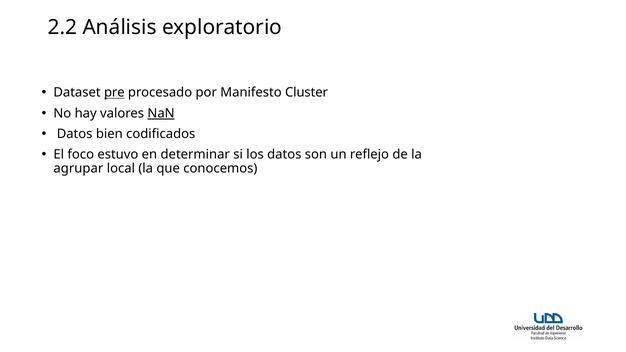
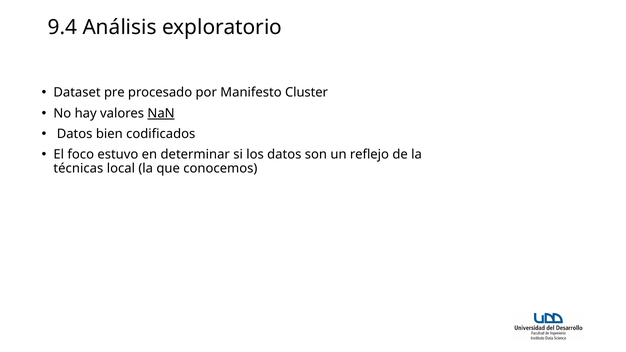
2.2: 2.2 -> 9.4
pre underline: present -> none
agrupar: agrupar -> técnicas
